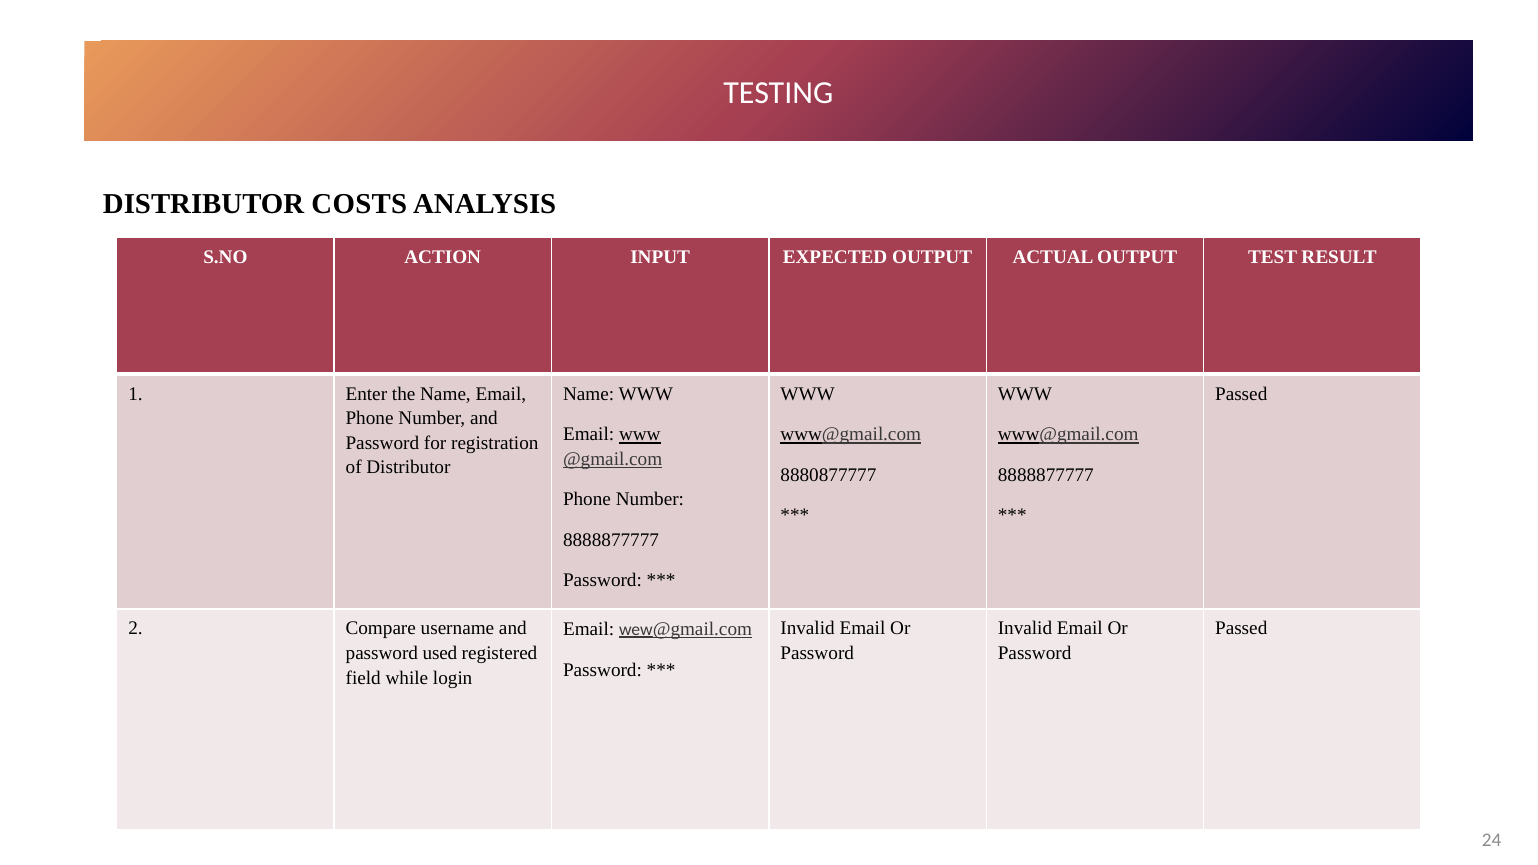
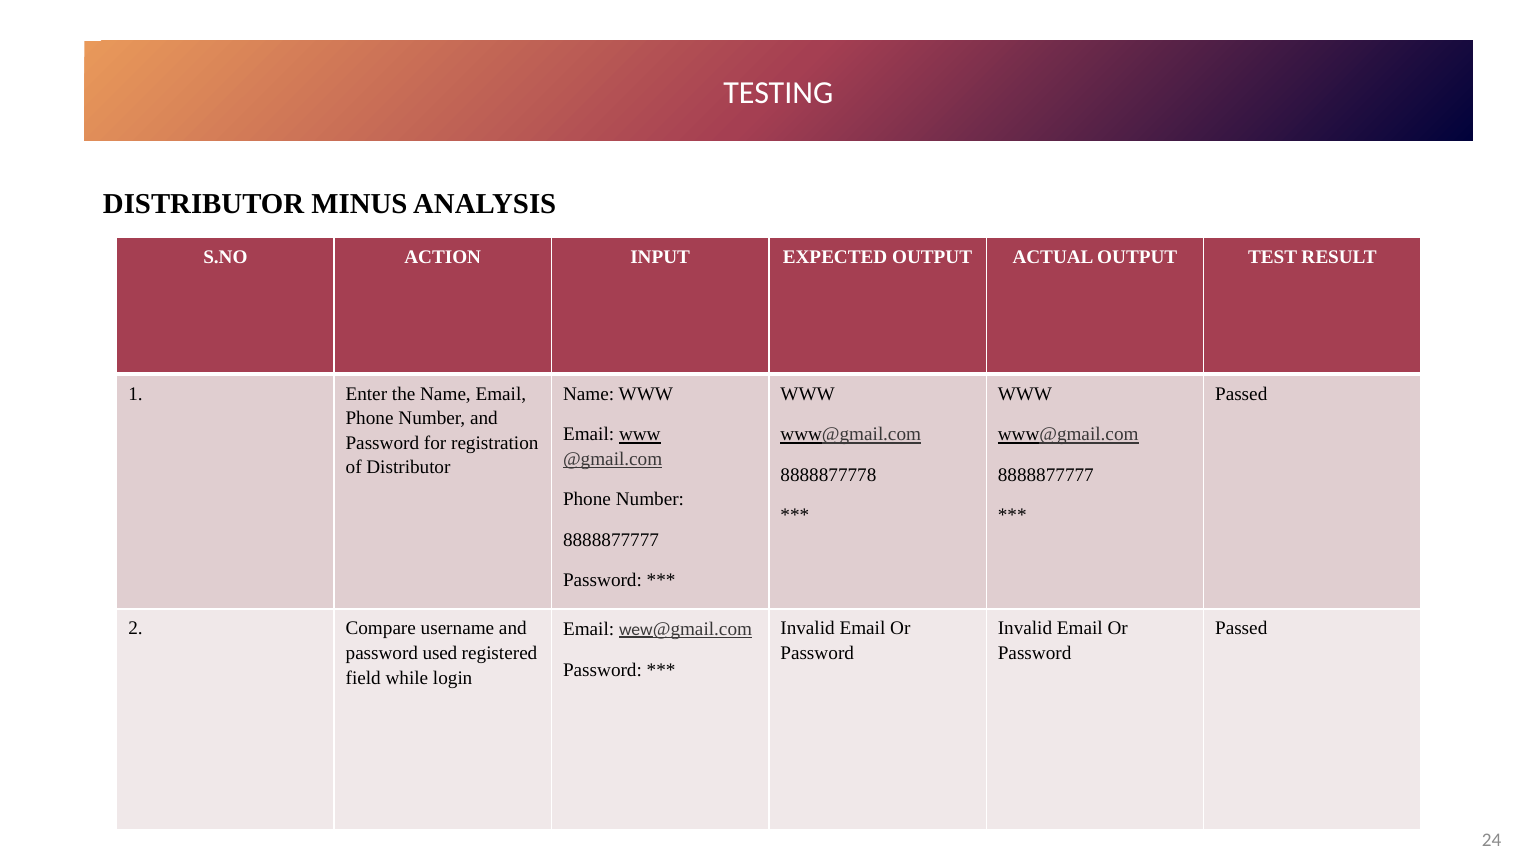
COSTS: COSTS -> MINUS
8880877777: 8880877777 -> 8888877778
